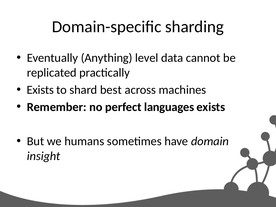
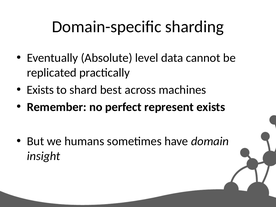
Anything: Anything -> Absolute
languages: languages -> represent
